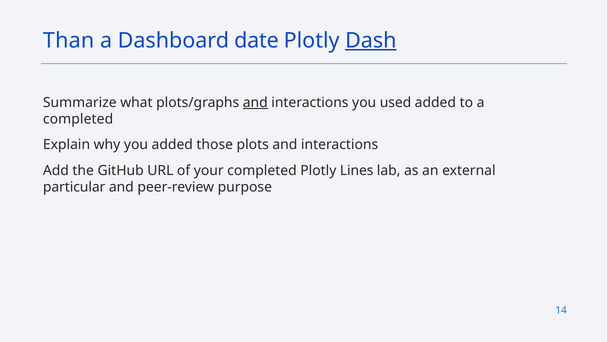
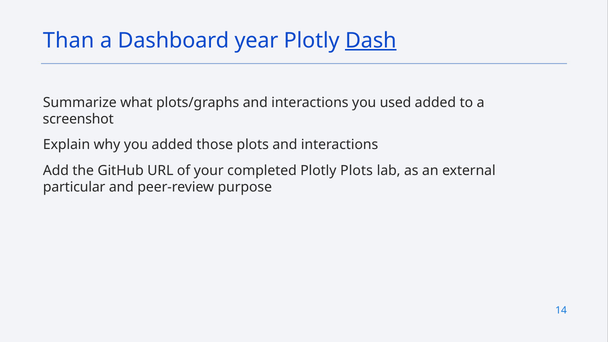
date: date -> year
and at (255, 103) underline: present -> none
completed at (78, 119): completed -> screenshot
Plotly Lines: Lines -> Plots
